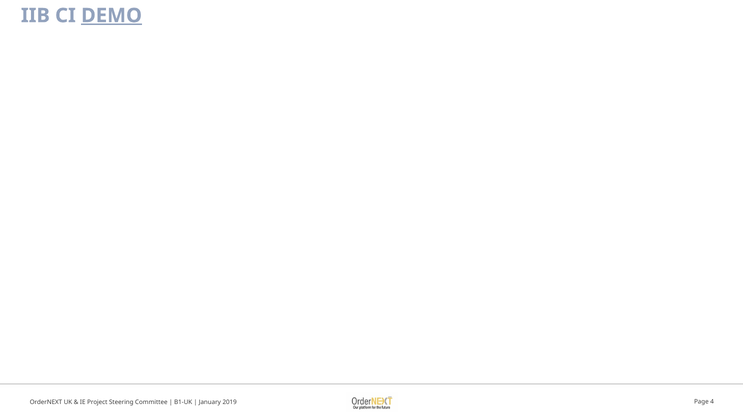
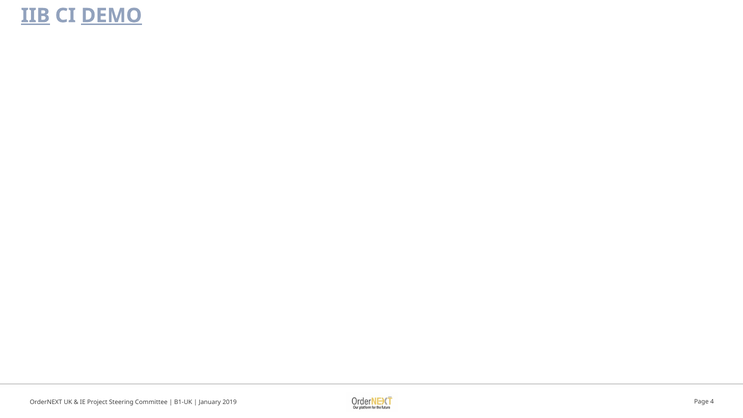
IIB underline: none -> present
